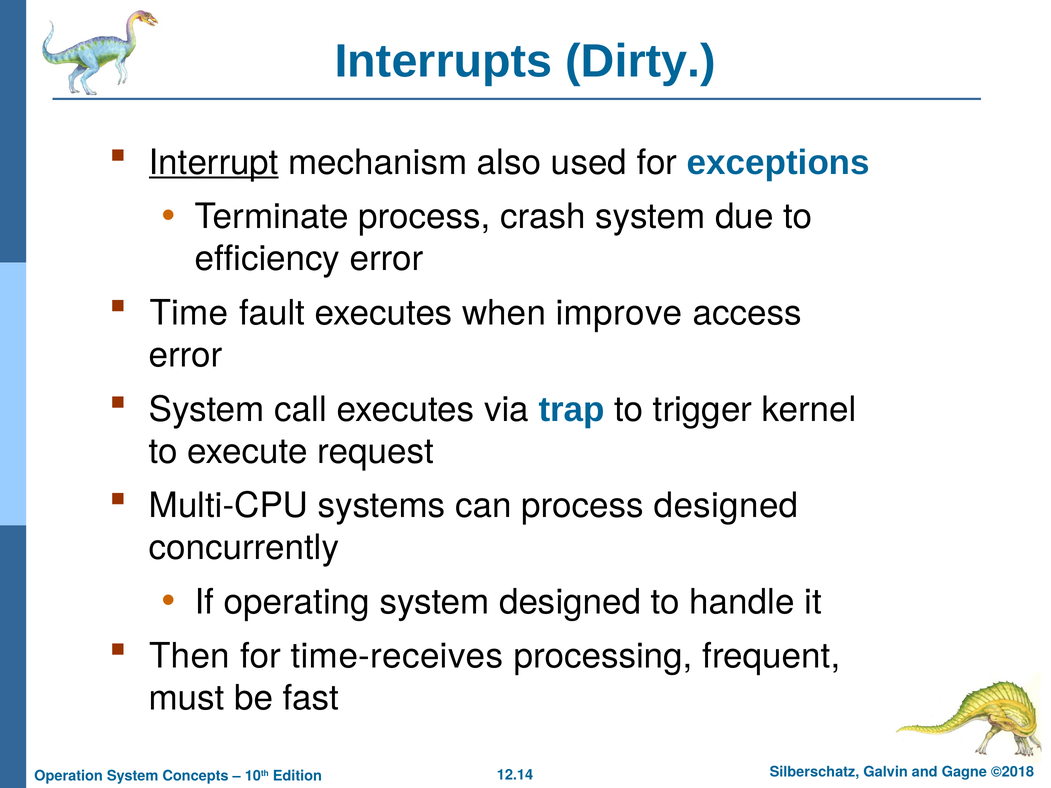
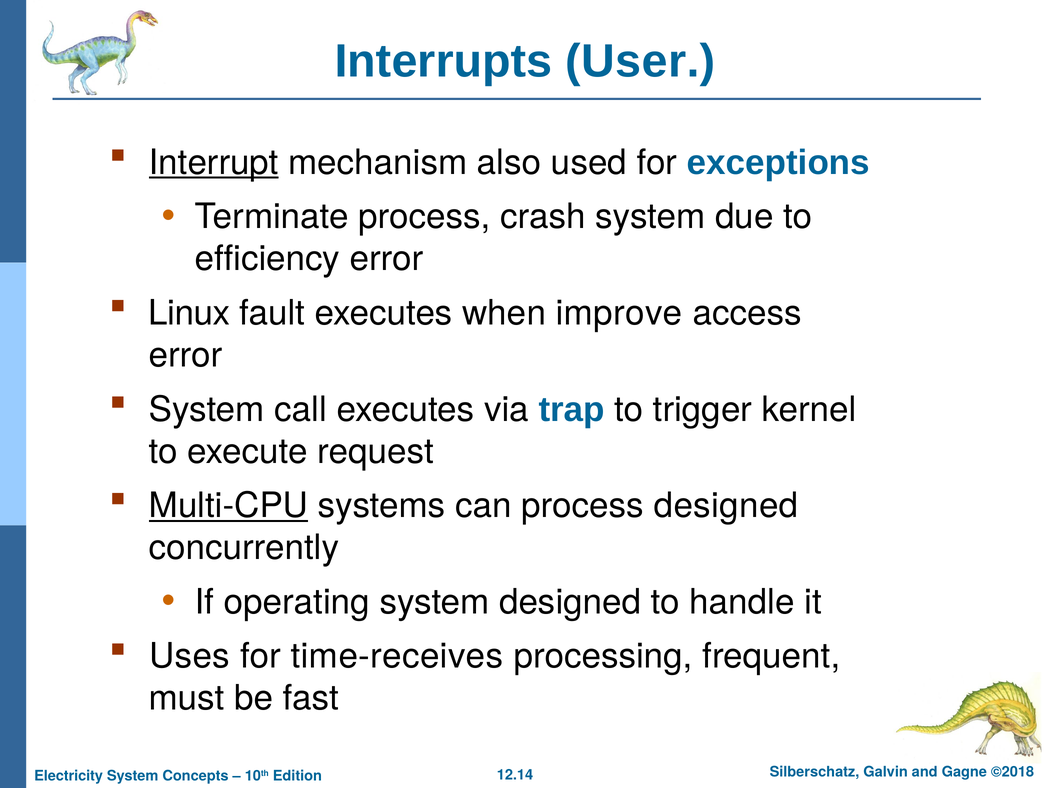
Dirty: Dirty -> User
Time: Time -> Linux
Multi-CPU underline: none -> present
Then: Then -> Uses
Operation: Operation -> Electricity
